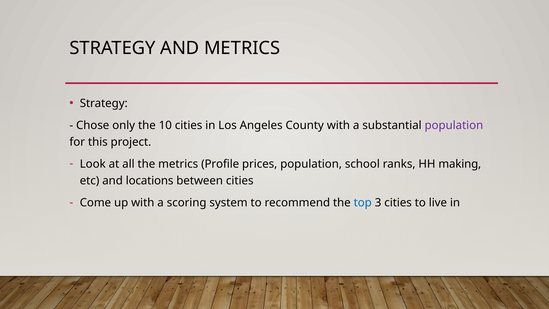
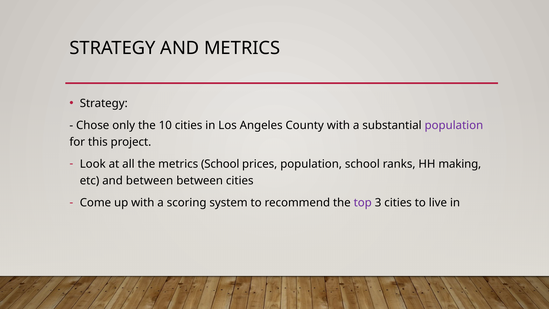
metrics Profile: Profile -> School
and locations: locations -> between
top colour: blue -> purple
